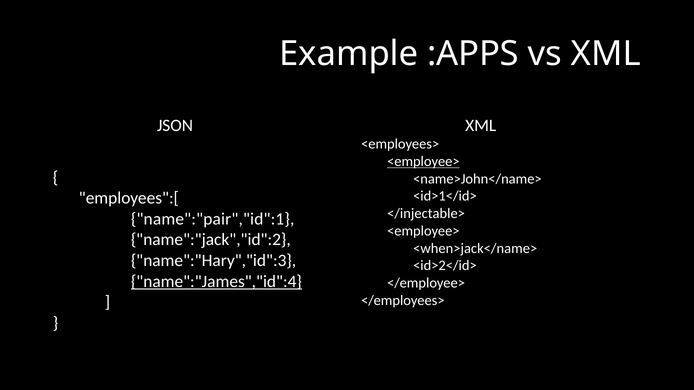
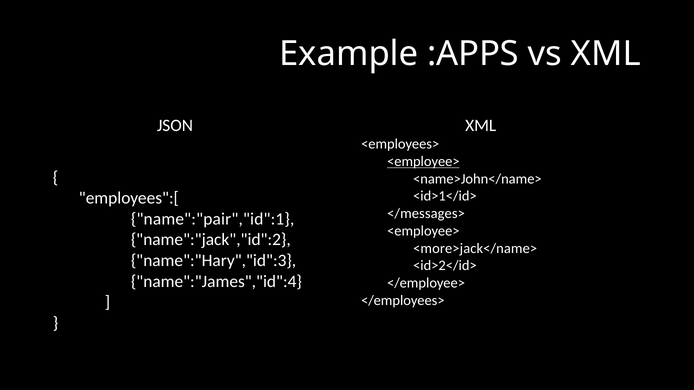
</injectable>: </injectable> -> </messages>
<when>jack</name>: <when>jack</name> -> <more>jack</name>
name":"James","id":4 underline: present -> none
